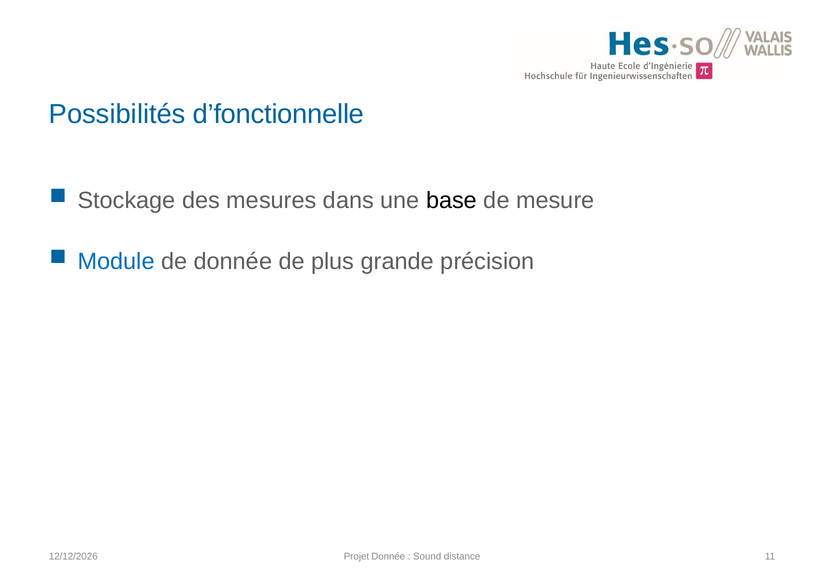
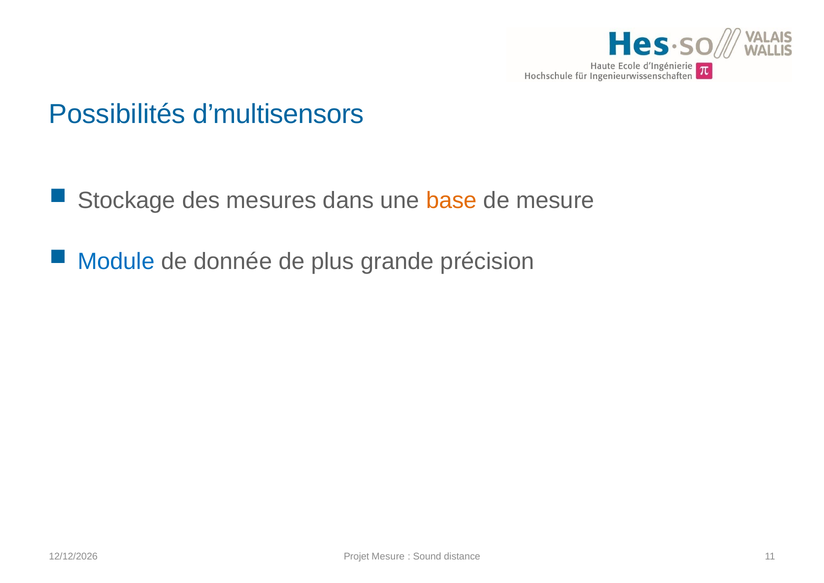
d’fonctionnelle: d’fonctionnelle -> d’multisensors
base colour: black -> orange
Projet Donnée: Donnée -> Mesure
